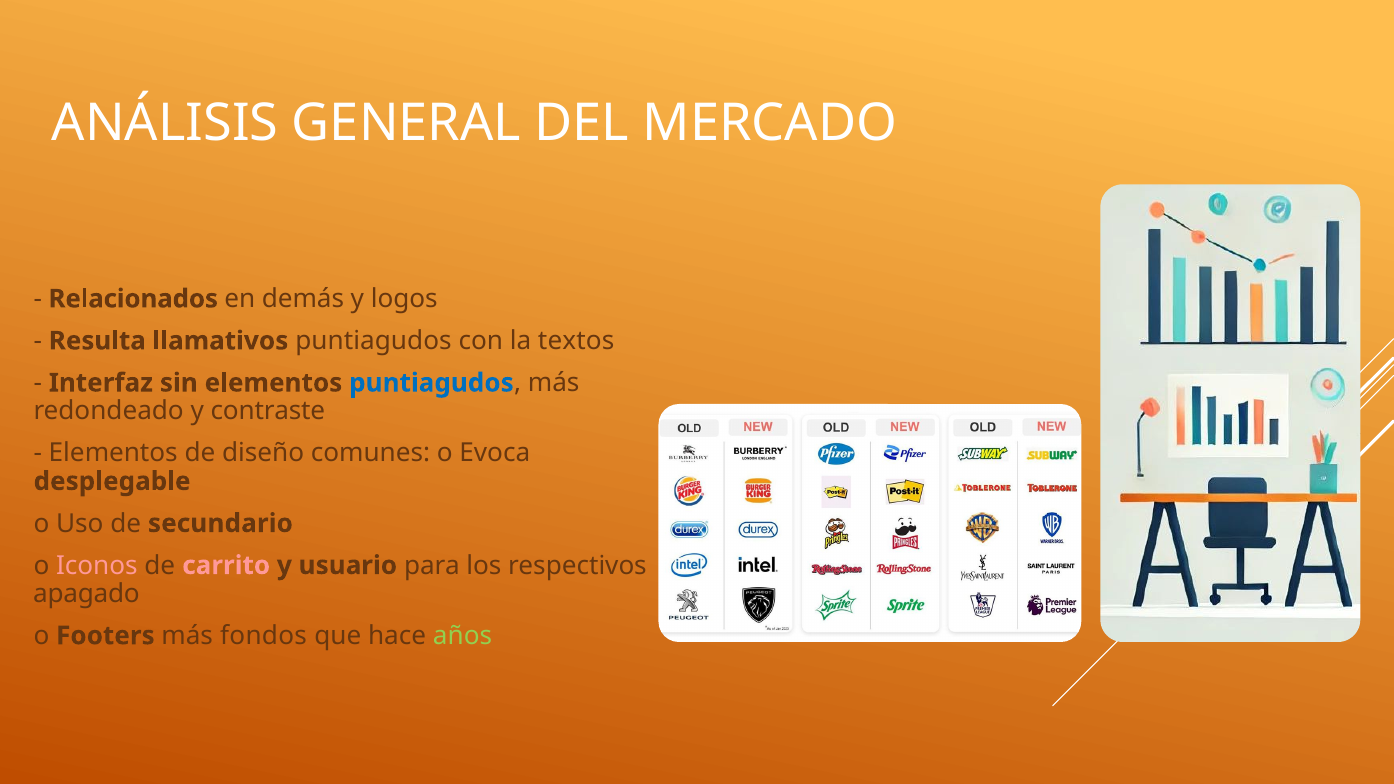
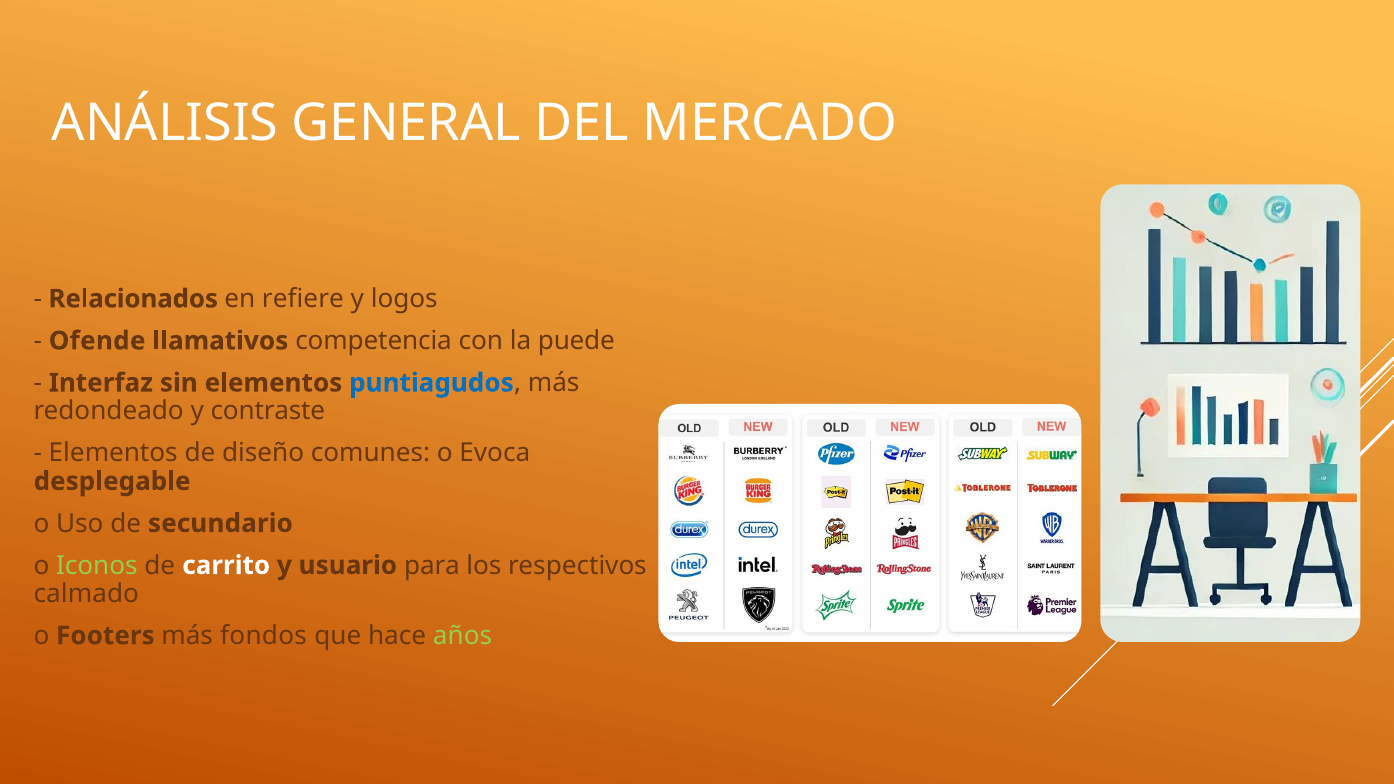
demás: demás -> refiere
Resulta: Resulta -> Ofende
llamativos puntiagudos: puntiagudos -> competencia
textos: textos -> puede
Iconos colour: pink -> light green
carrito colour: pink -> white
apagado: apagado -> calmado
